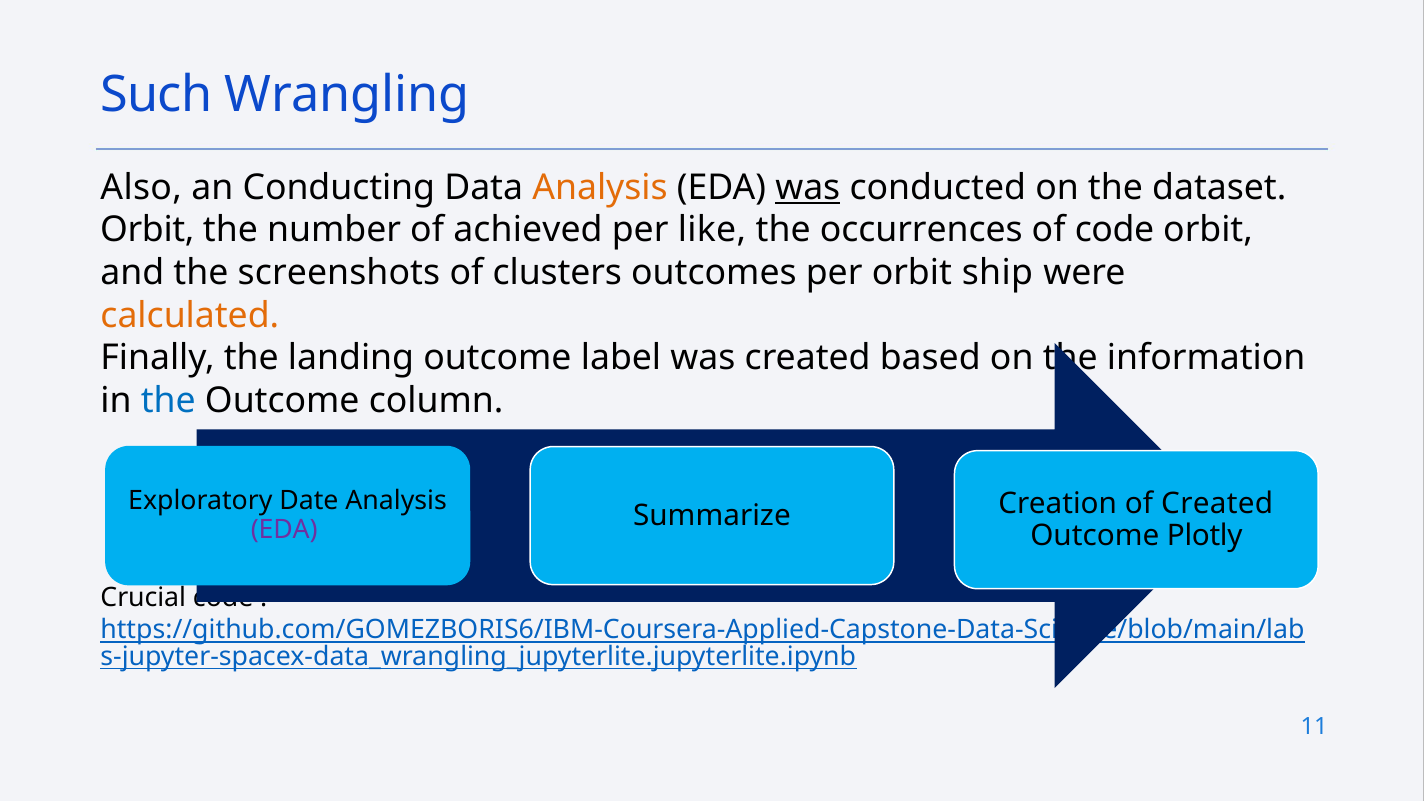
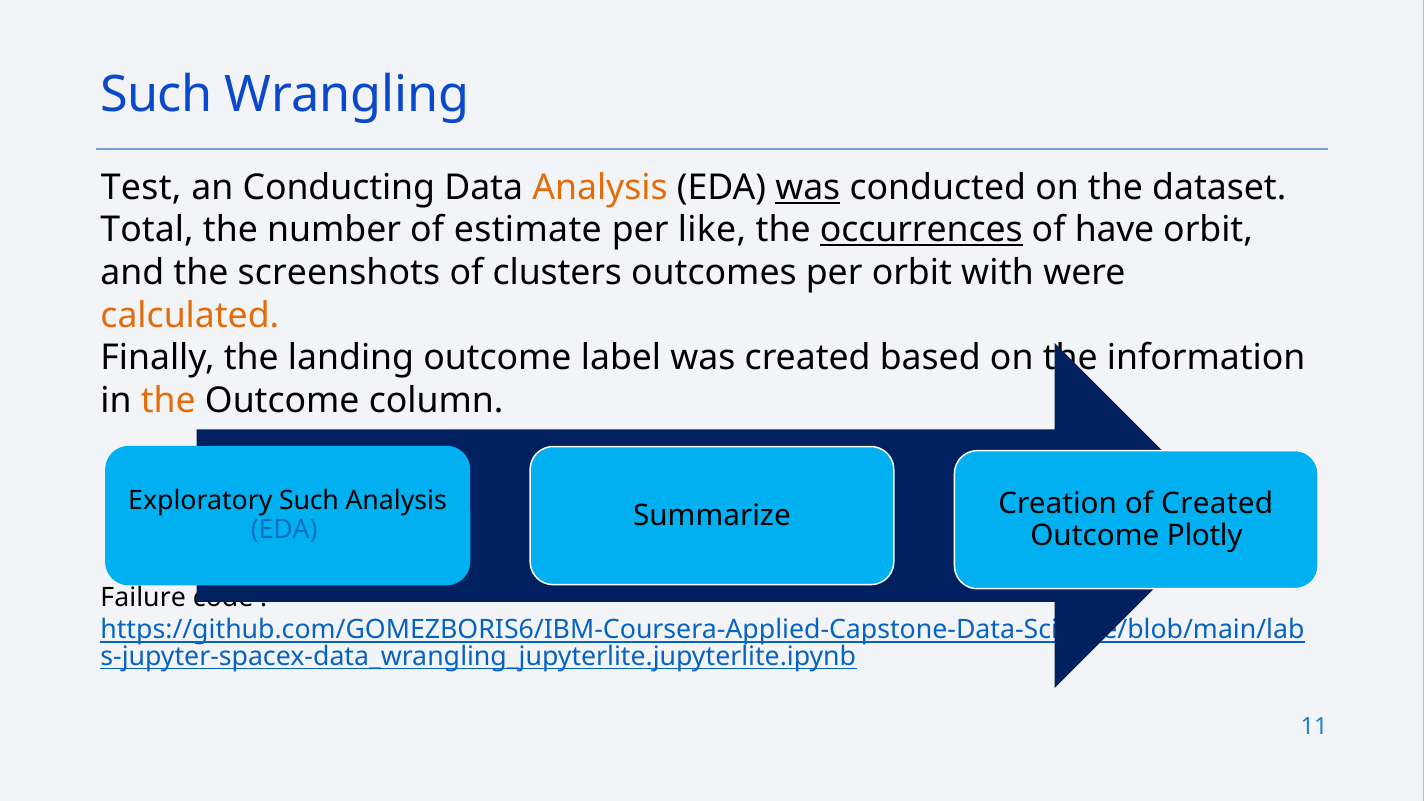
Also: Also -> Test
Orbit at (147, 230): Orbit -> Total
achieved: achieved -> estimate
occurrences underline: none -> present
of code: code -> have
ship: ship -> with
the at (168, 401) colour: blue -> orange
Exploratory Date: Date -> Such
EDA at (284, 530) colour: purple -> blue
Crucial: Crucial -> Failure
